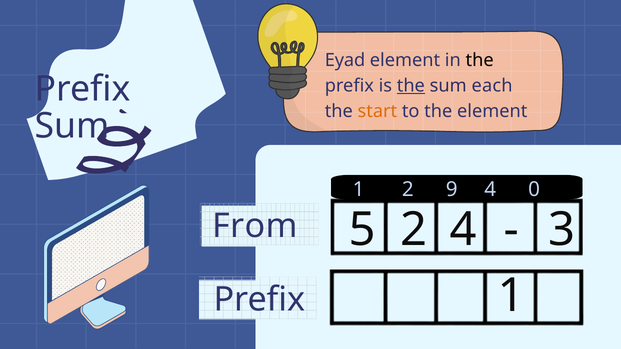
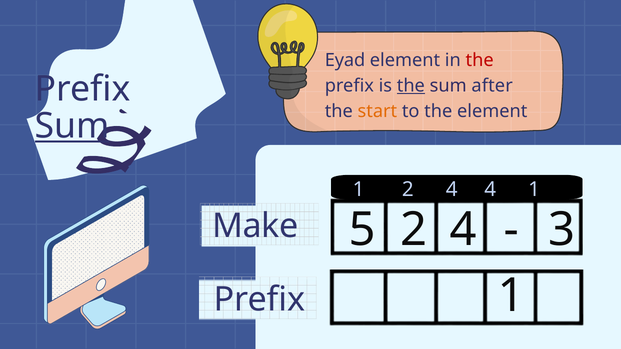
the at (480, 60) colour: black -> red
each: each -> after
Sum at (72, 126) underline: none -> present
2 9: 9 -> 4
4 0: 0 -> 1
From: From -> Make
